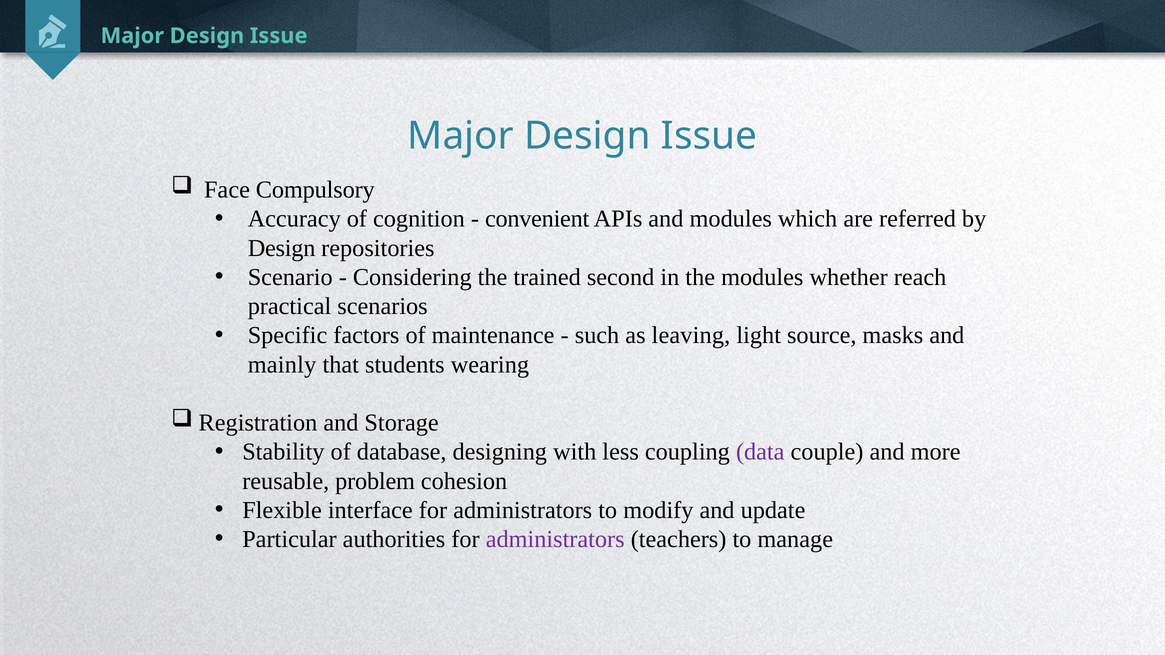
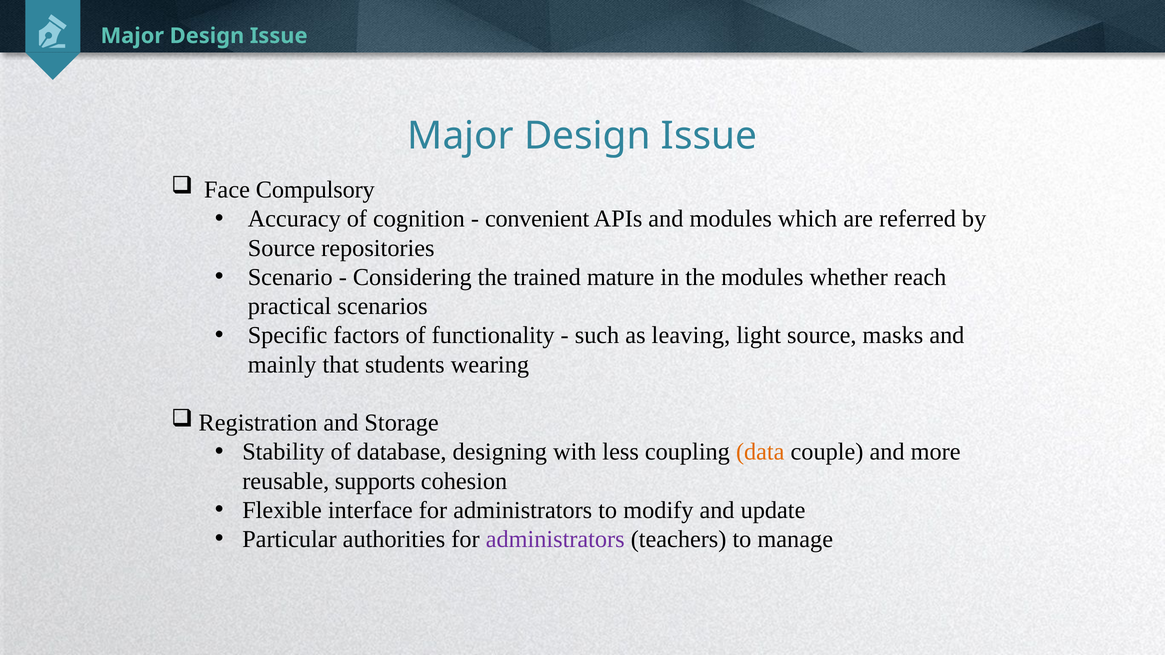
Design at (282, 248): Design -> Source
second: second -> mature
maintenance: maintenance -> functionality
data colour: purple -> orange
problem: problem -> supports
